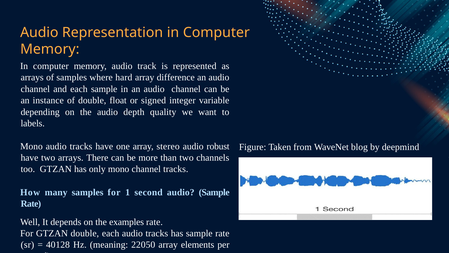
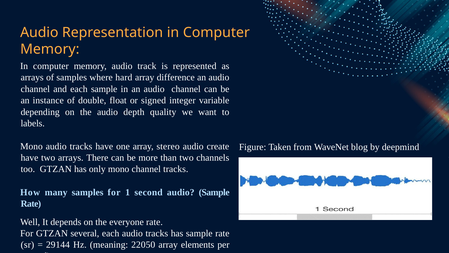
robust: robust -> create
examples: examples -> everyone
GTZAN double: double -> several
40128: 40128 -> 29144
